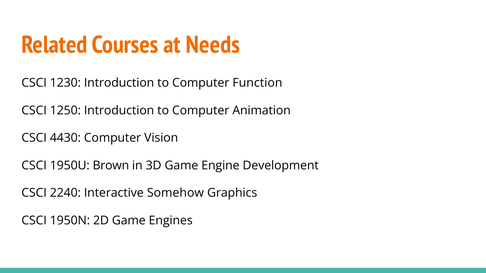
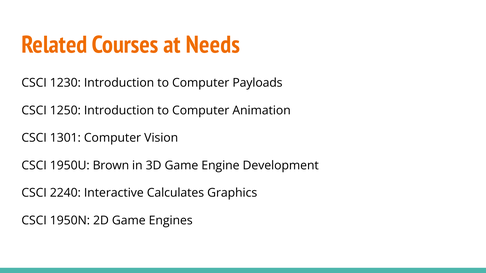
Function: Function -> Payloads
4430: 4430 -> 1301
Somehow: Somehow -> Calculates
